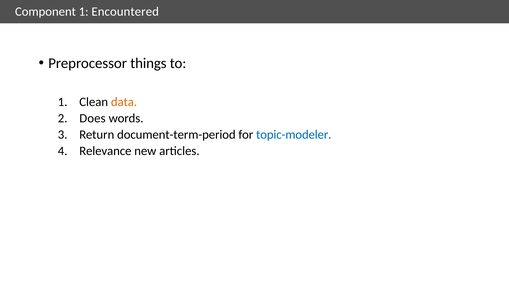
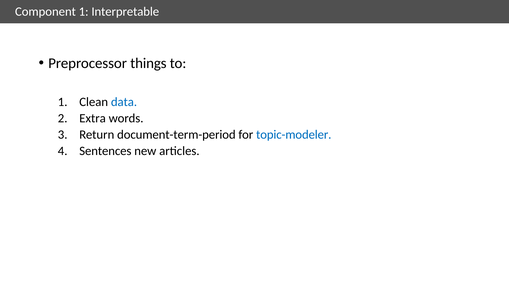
Encountered: Encountered -> Interpretable
data colour: orange -> blue
Does: Does -> Extra
Relevance: Relevance -> Sentences
